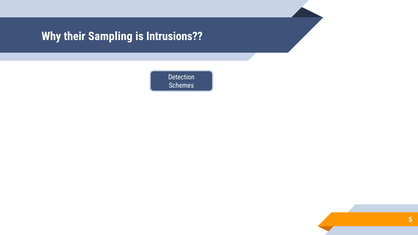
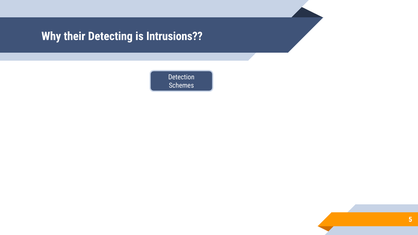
Sampling: Sampling -> Detecting
